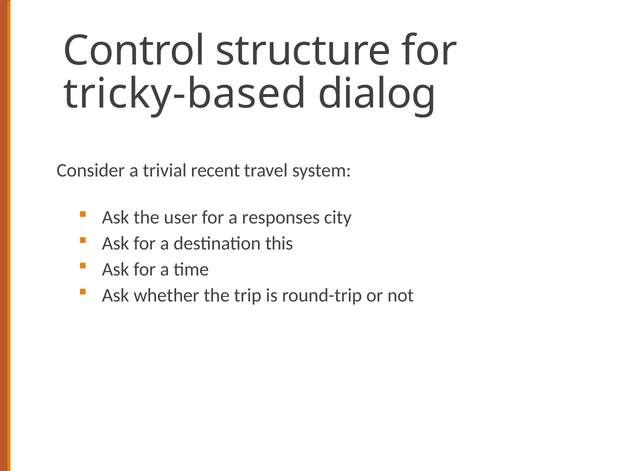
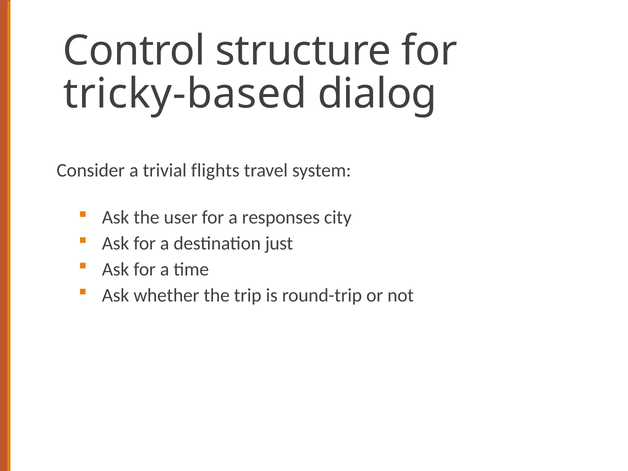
recent: recent -> flights
this: this -> just
